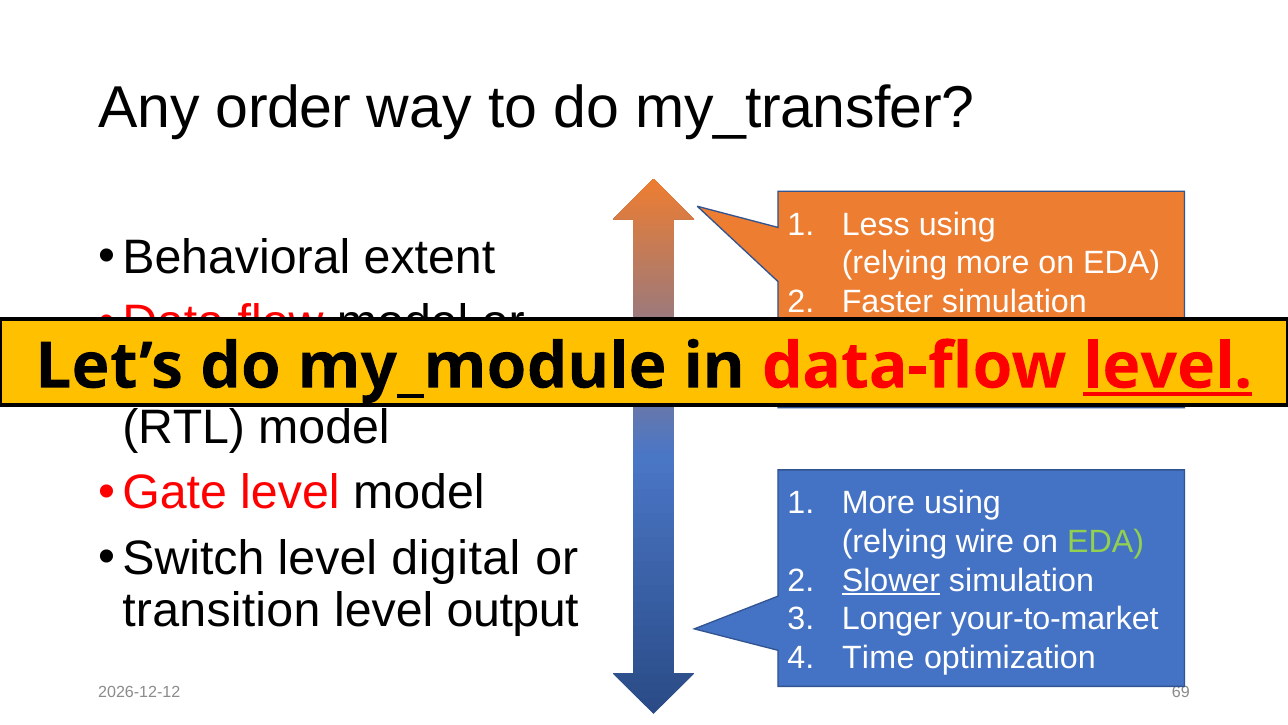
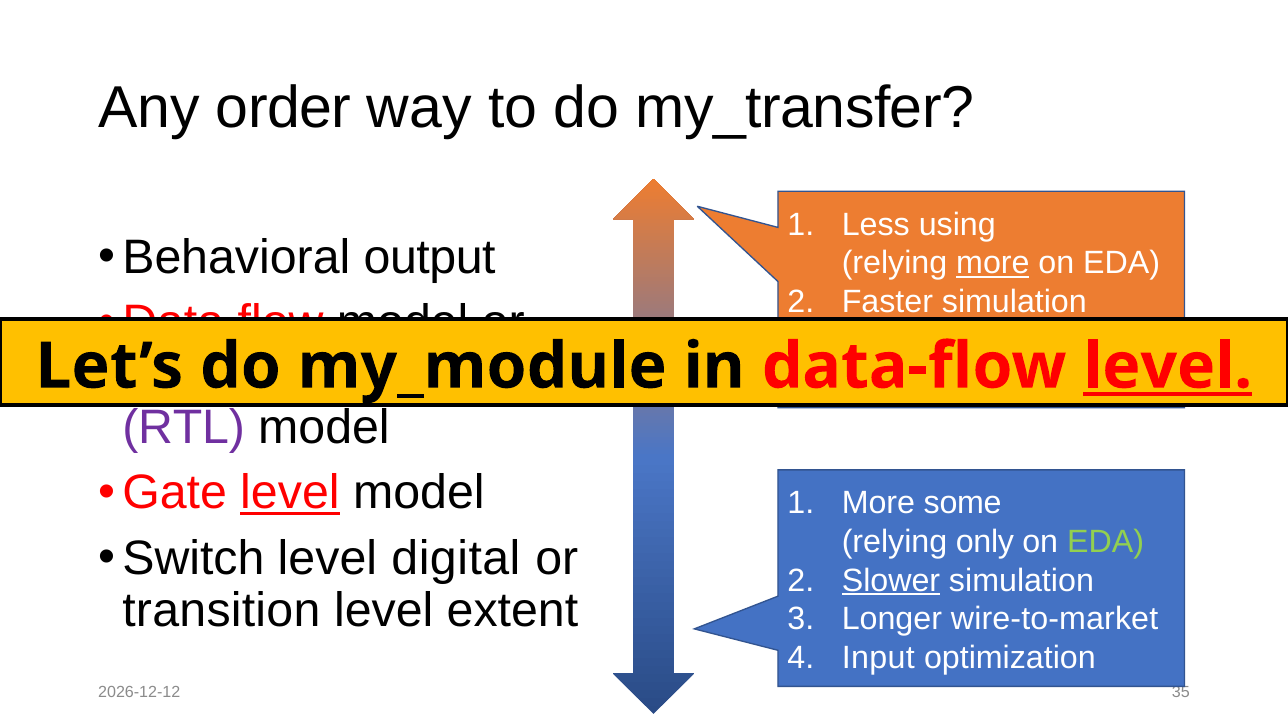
extent: extent -> output
more at (993, 263) underline: none -> present
RTL colour: black -> purple
level at (290, 493) underline: none -> present
More using: using -> some
wire: wire -> only
output: output -> extent
your-to-market: your-to-market -> wire-to-market
Time: Time -> Input
69: 69 -> 35
